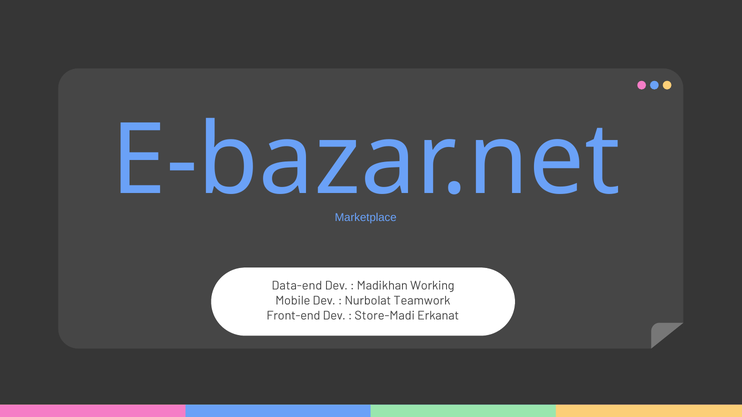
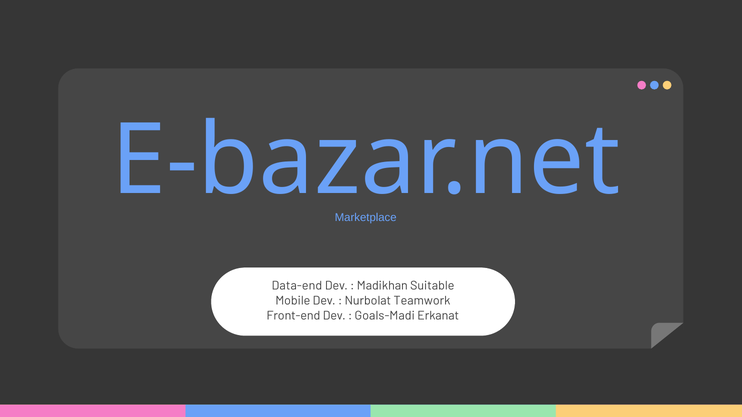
Working: Working -> Suitable
Store-Madi: Store-Madi -> Goals-Madi
